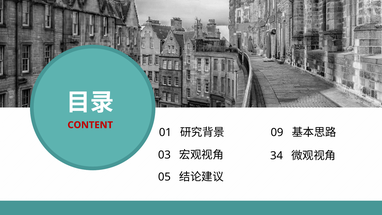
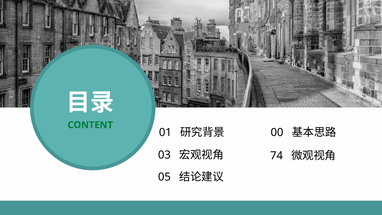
CONTENT colour: red -> green
09: 09 -> 00
34: 34 -> 74
